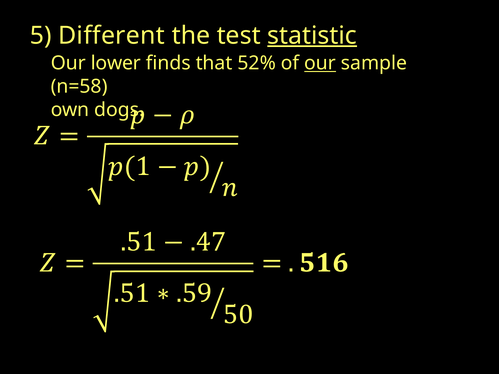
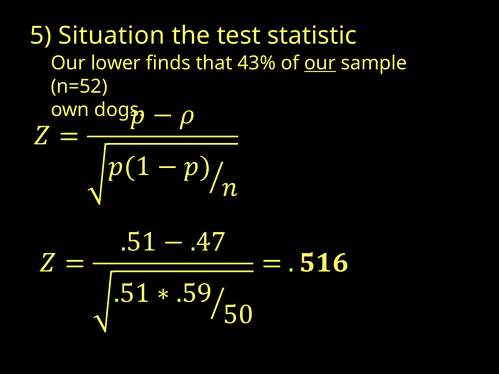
Different: Different -> Situation
statistic underline: present -> none
52%: 52% -> 43%
n=58: n=58 -> n=52
